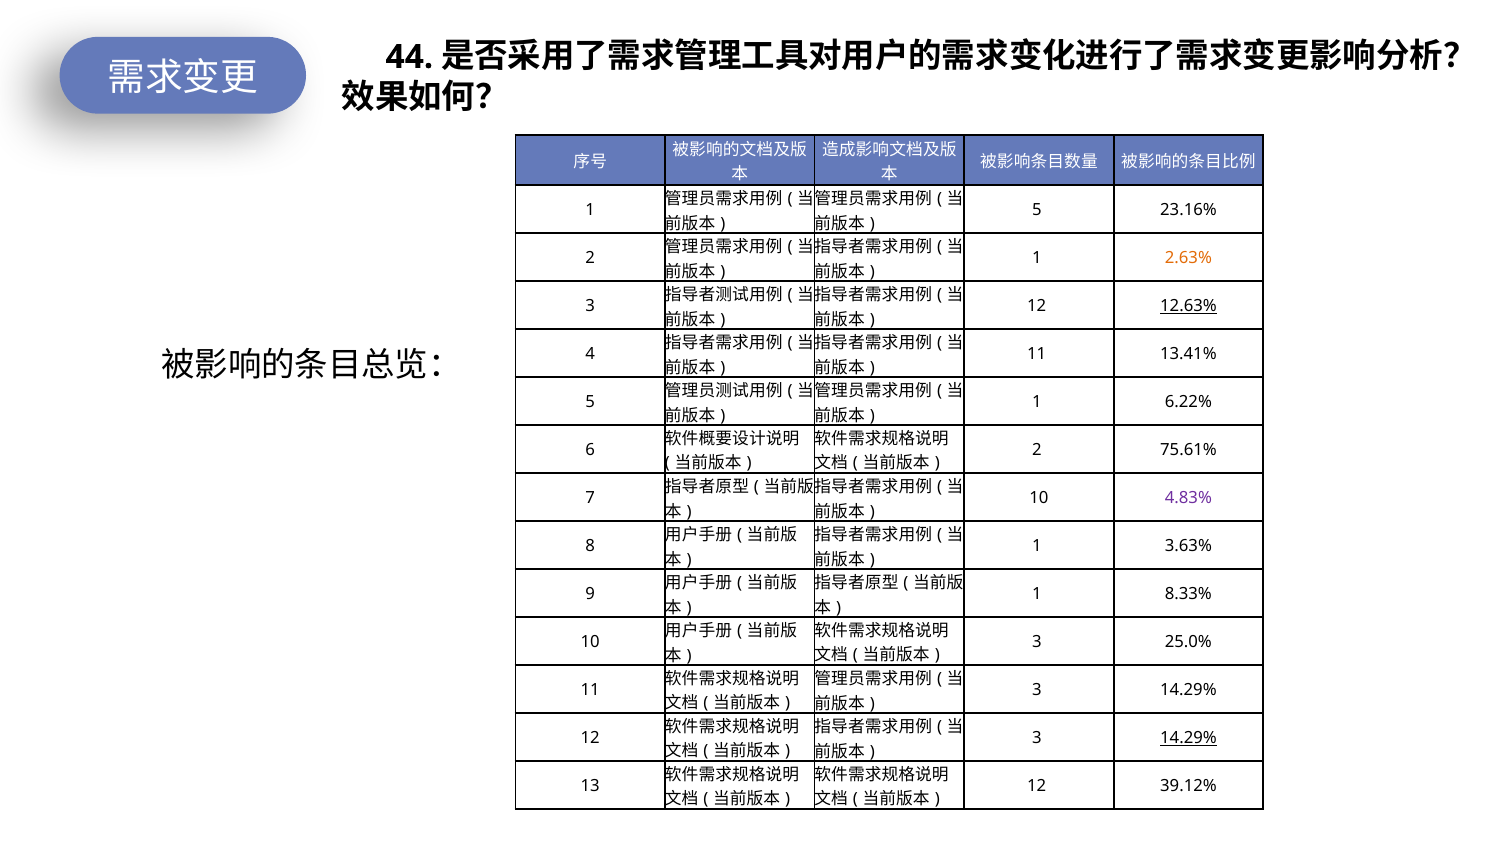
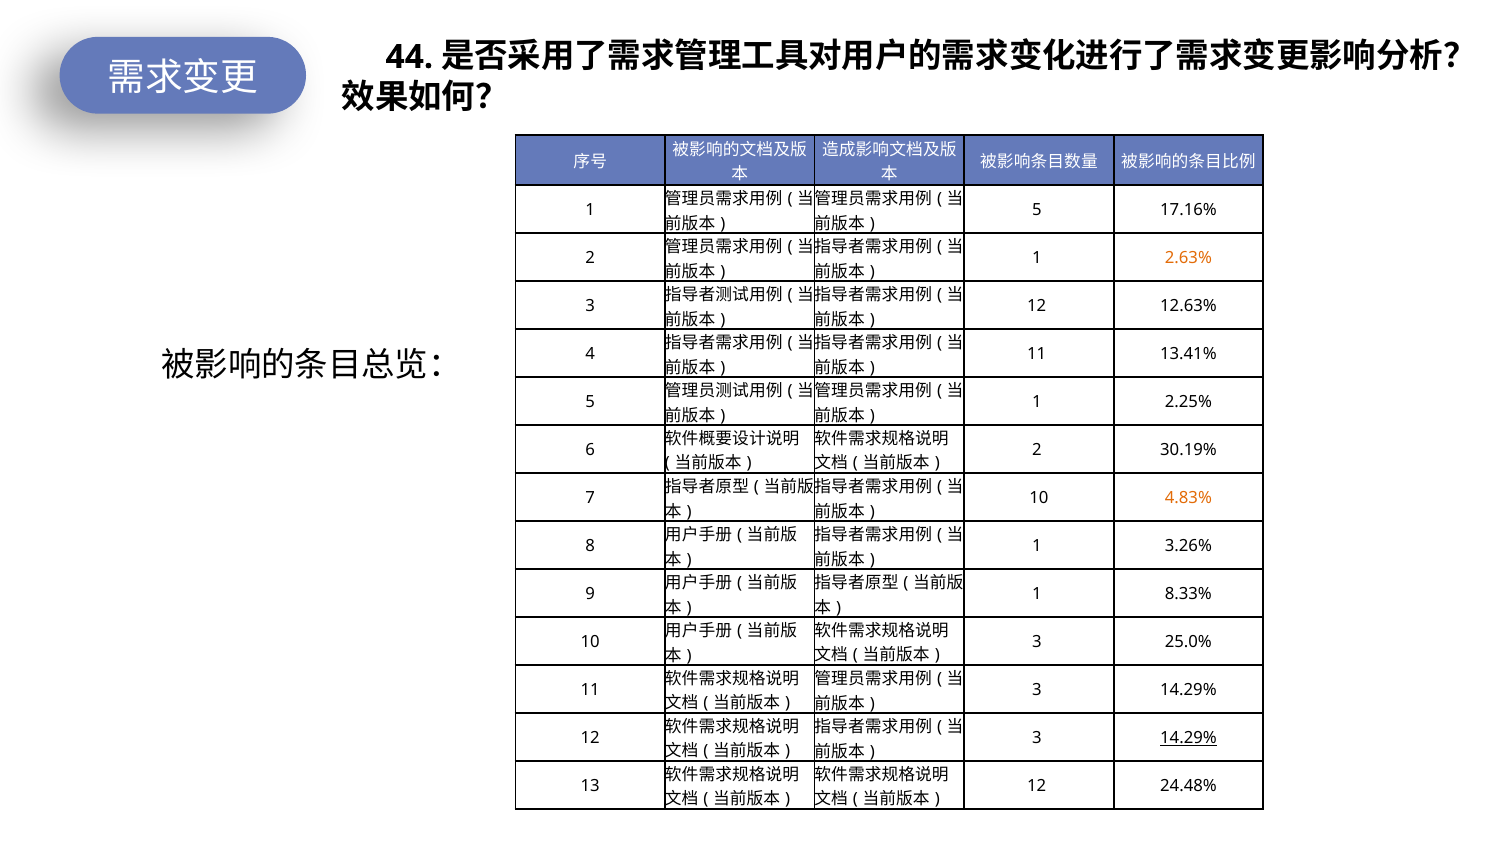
23.16%: 23.16% -> 17.16%
12.63% underline: present -> none
6.22%: 6.22% -> 2.25%
75.61%: 75.61% -> 30.19%
4.83% colour: purple -> orange
3.63%: 3.63% -> 3.26%
39.12%: 39.12% -> 24.48%
